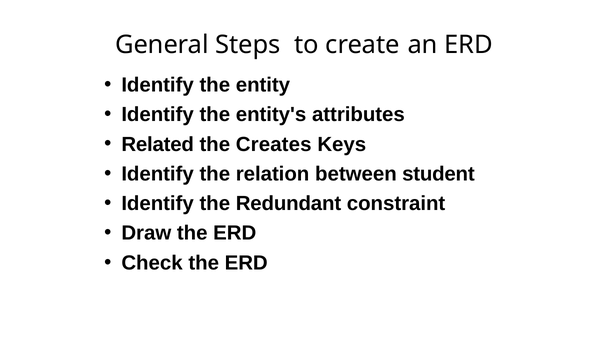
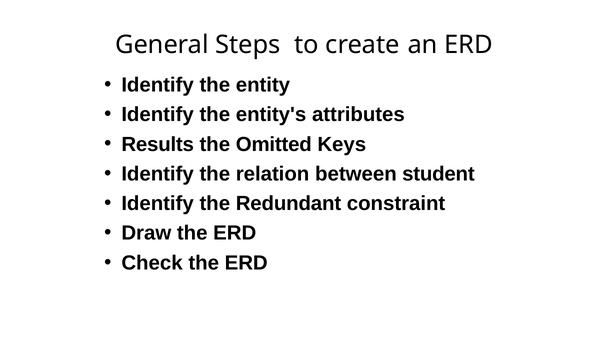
Related: Related -> Results
Creates: Creates -> Omitted
